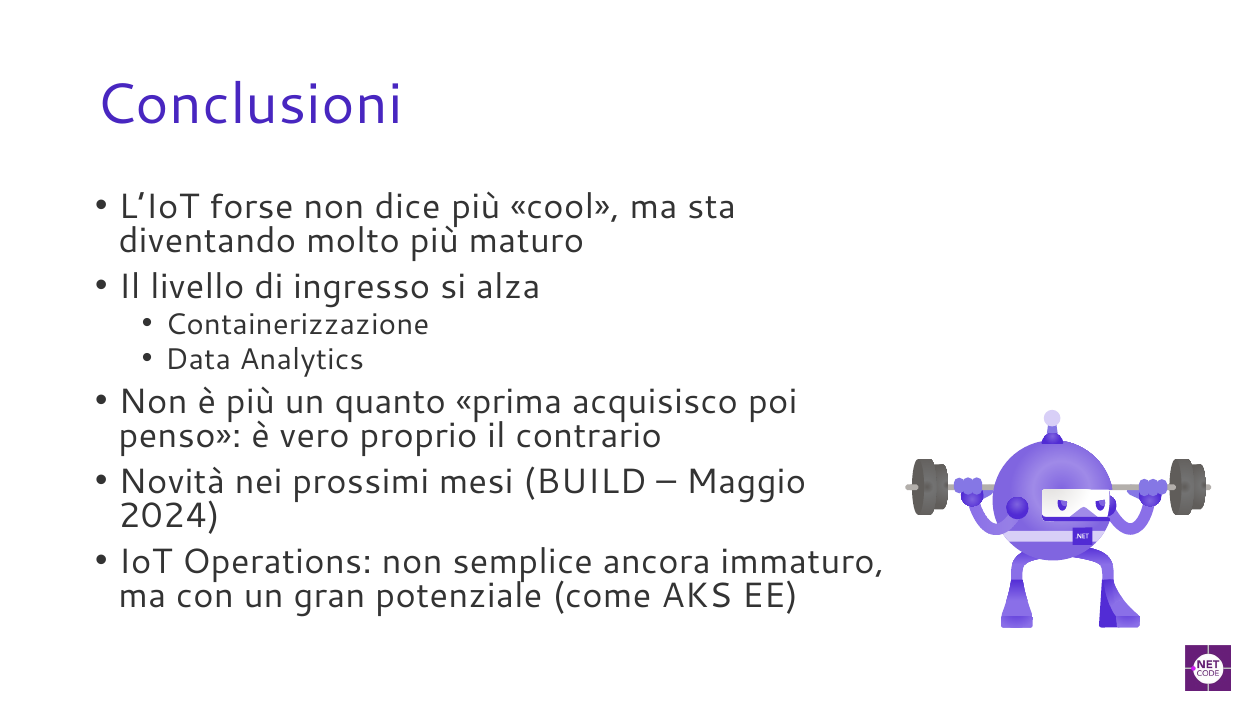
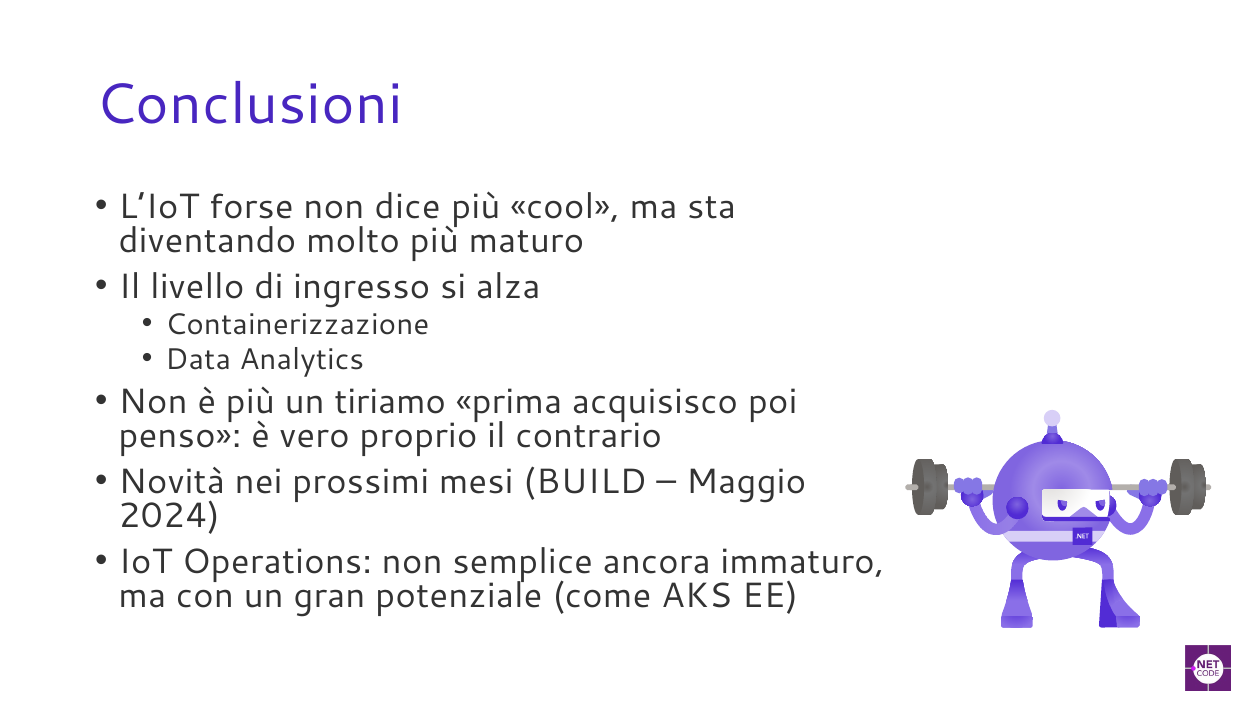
quanto: quanto -> tiriamo
